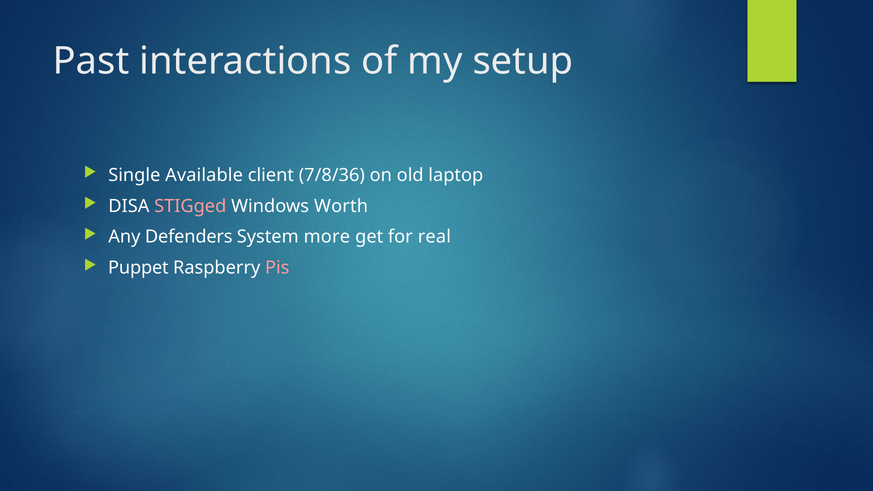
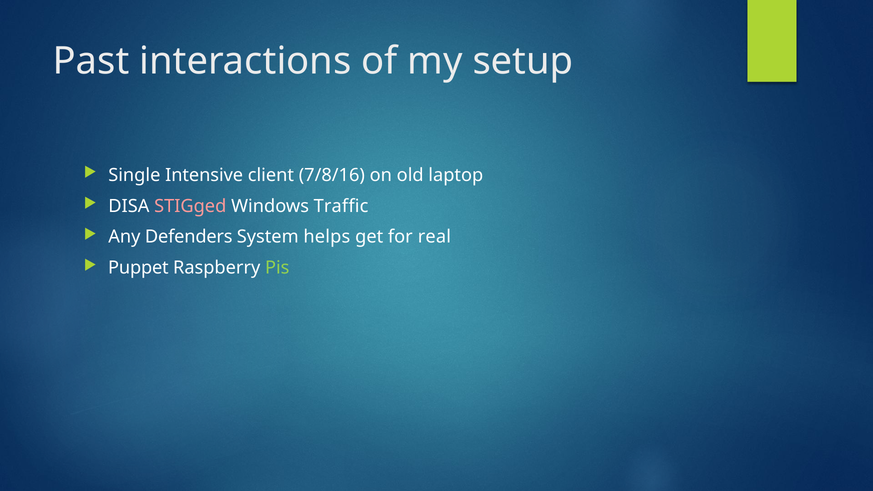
Available: Available -> Intensive
7/8/36: 7/8/36 -> 7/8/16
Worth: Worth -> Traffic
more: more -> helps
Pis colour: pink -> light green
